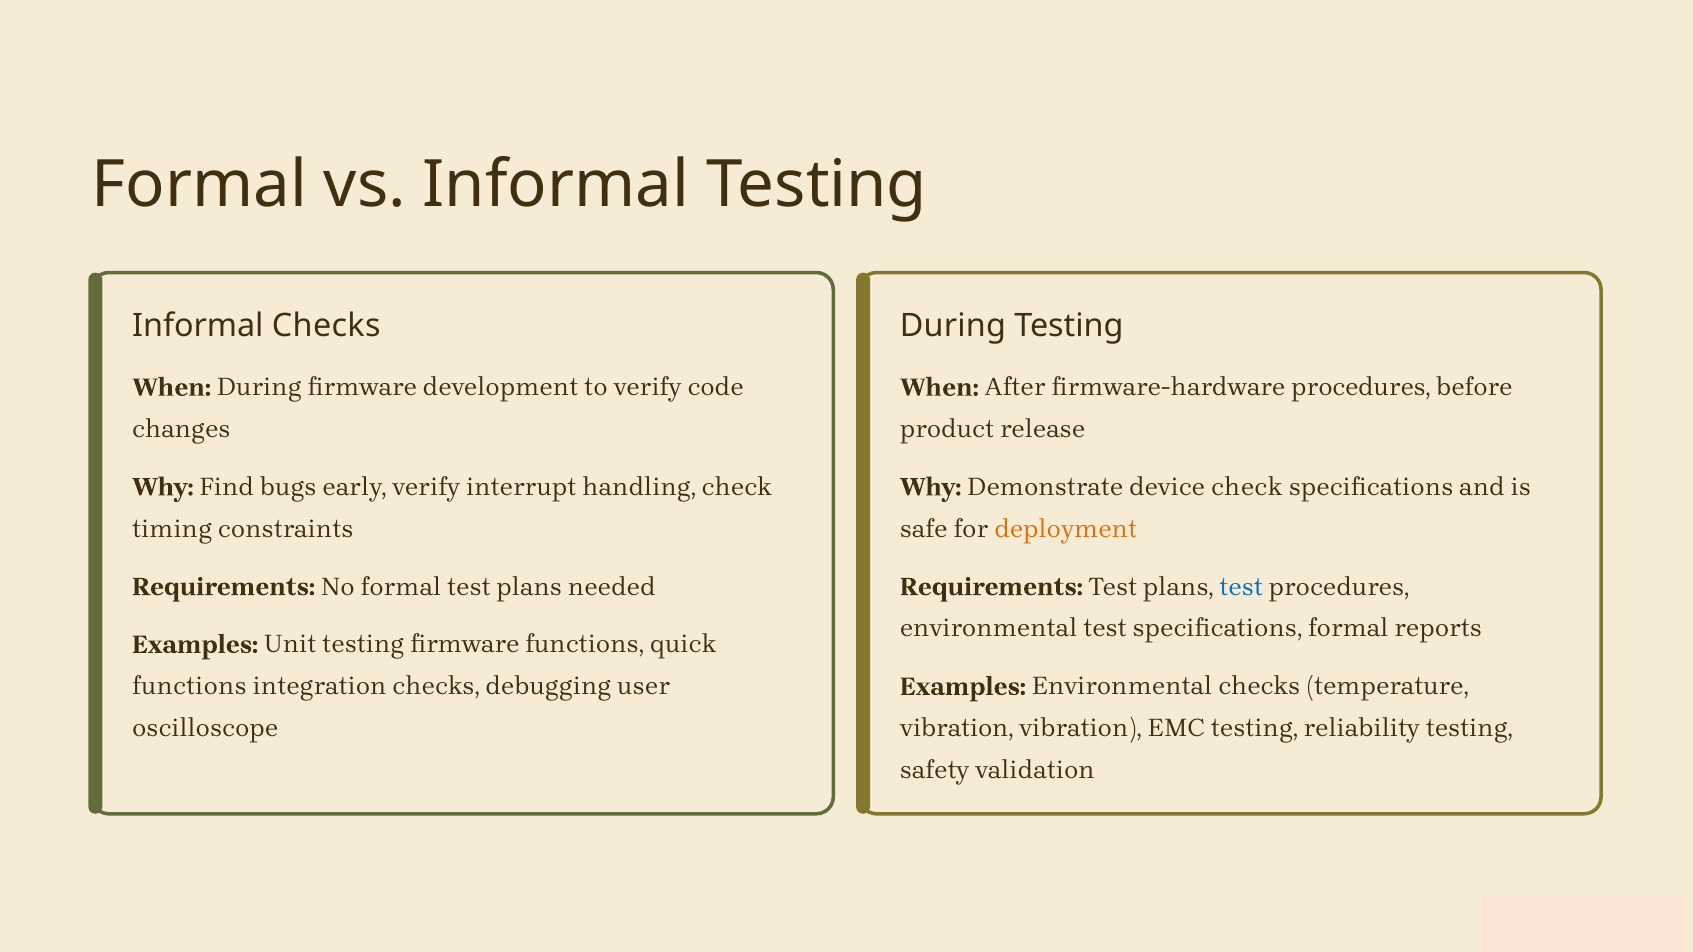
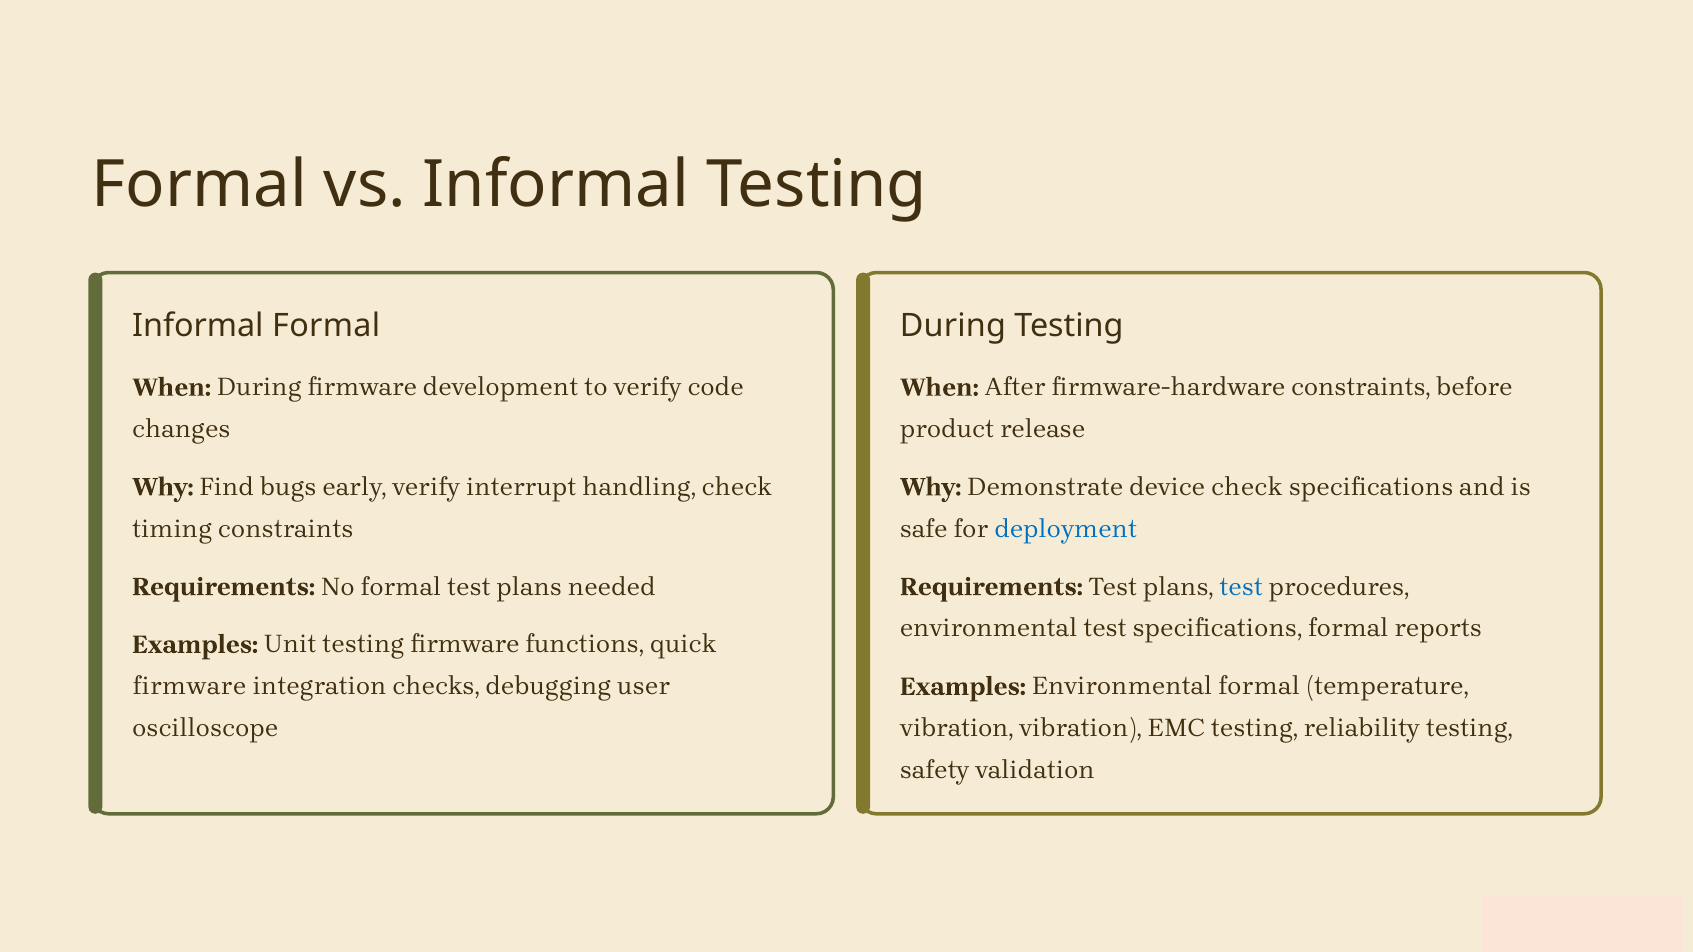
Informal Checks: Checks -> Formal
firmware-hardware procedures: procedures -> constraints
deployment colour: orange -> blue
functions at (189, 686): functions -> firmware
Environmental checks: checks -> formal
